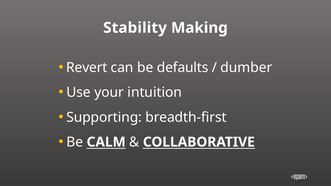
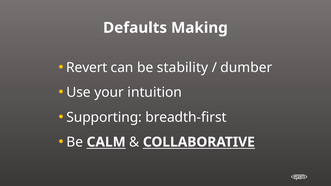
Stability: Stability -> Defaults
defaults: defaults -> stability
